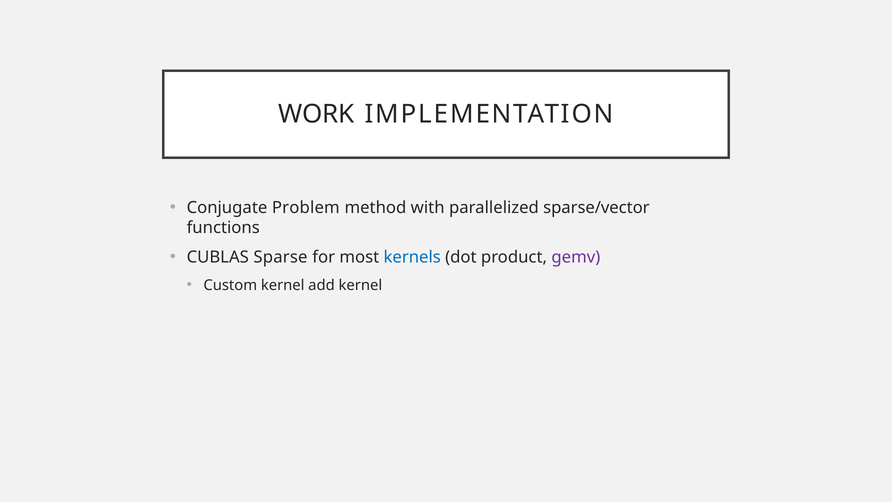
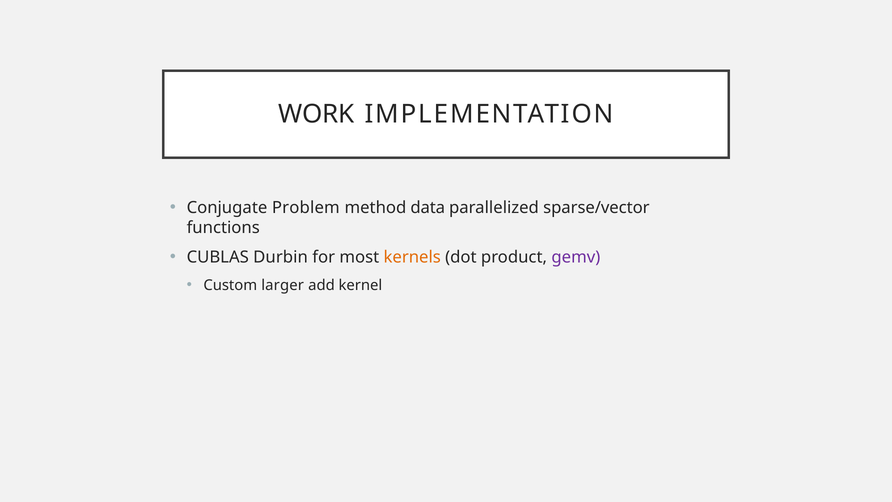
with: with -> data
Sparse: Sparse -> Durbin
kernels colour: blue -> orange
Custom kernel: kernel -> larger
